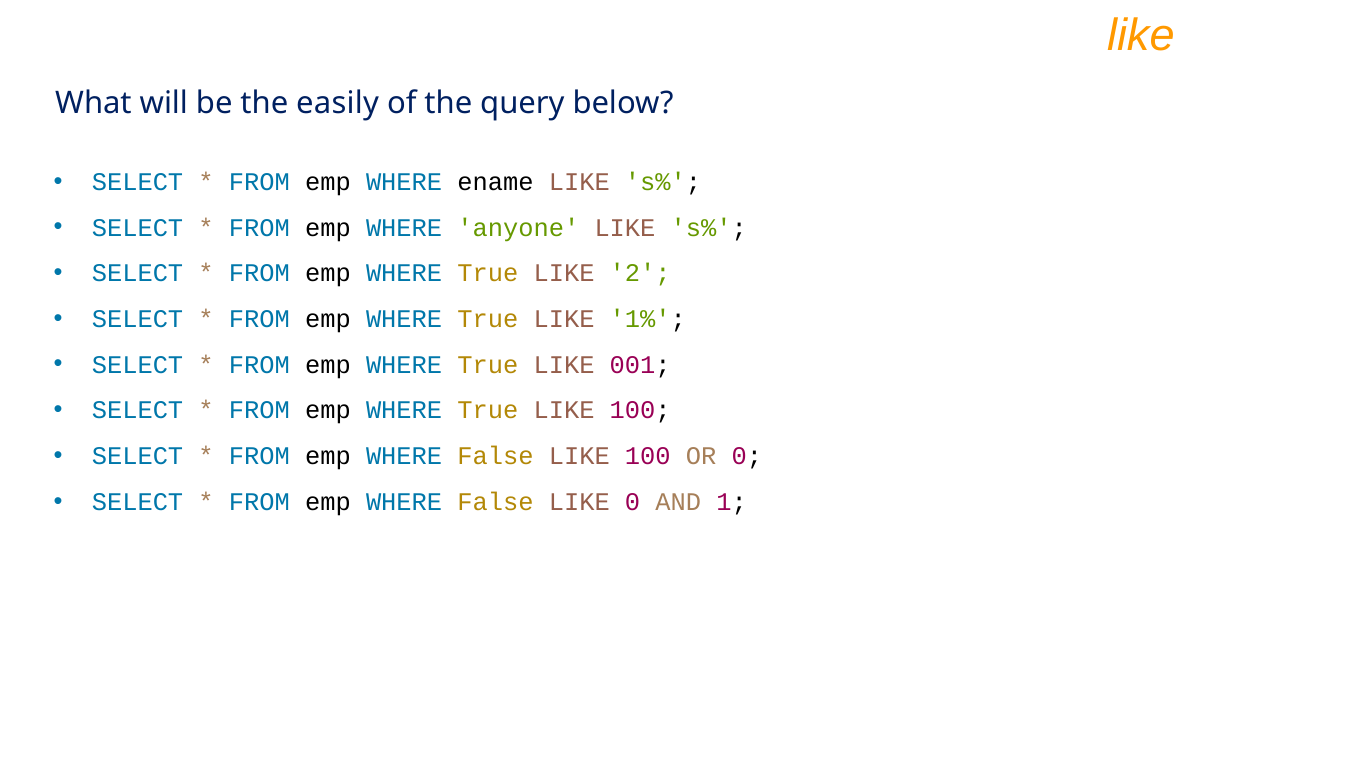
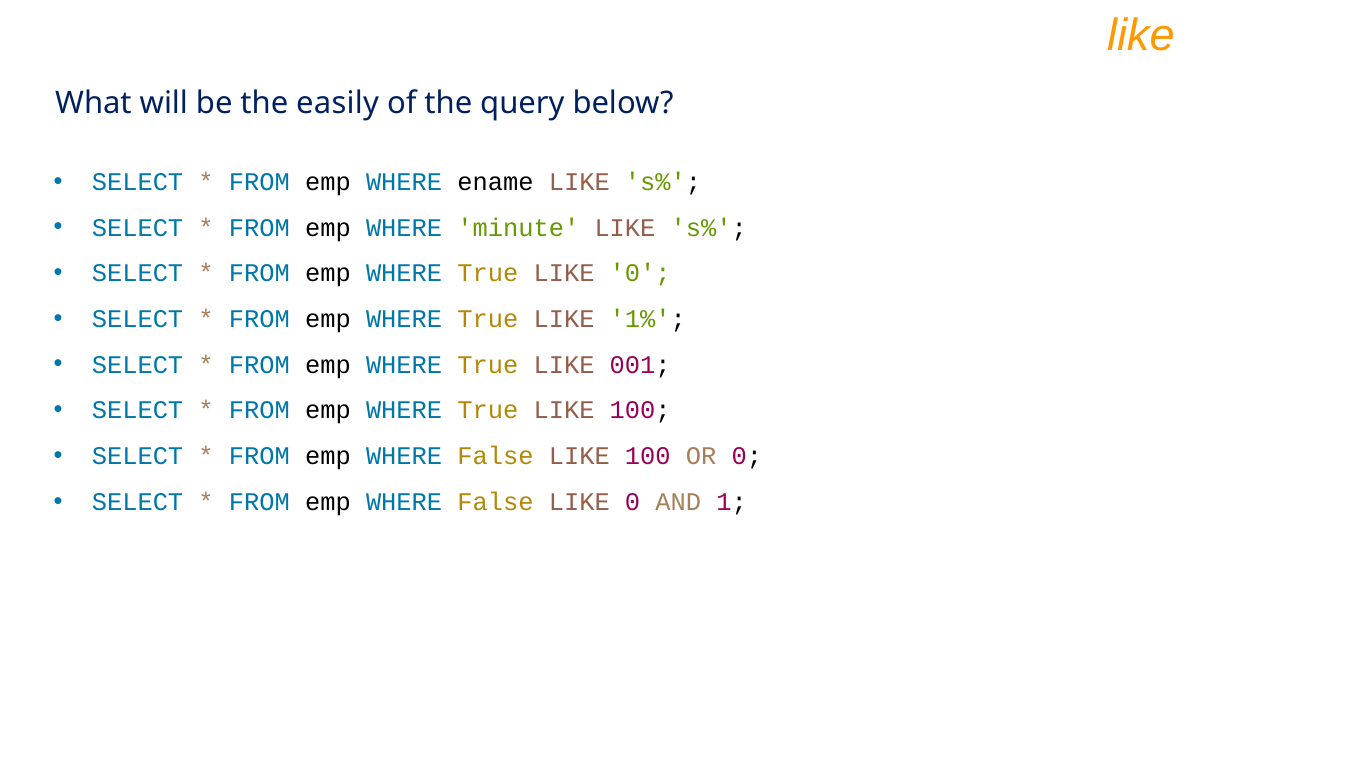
anyone: anyone -> minute
True LIKE 2: 2 -> 0
